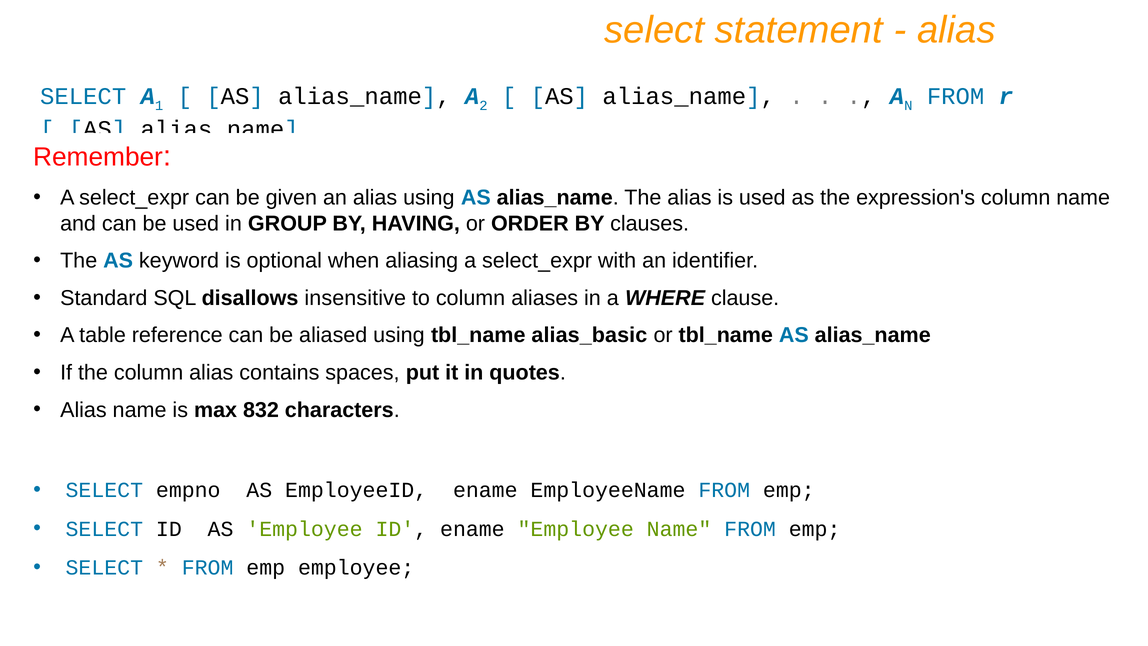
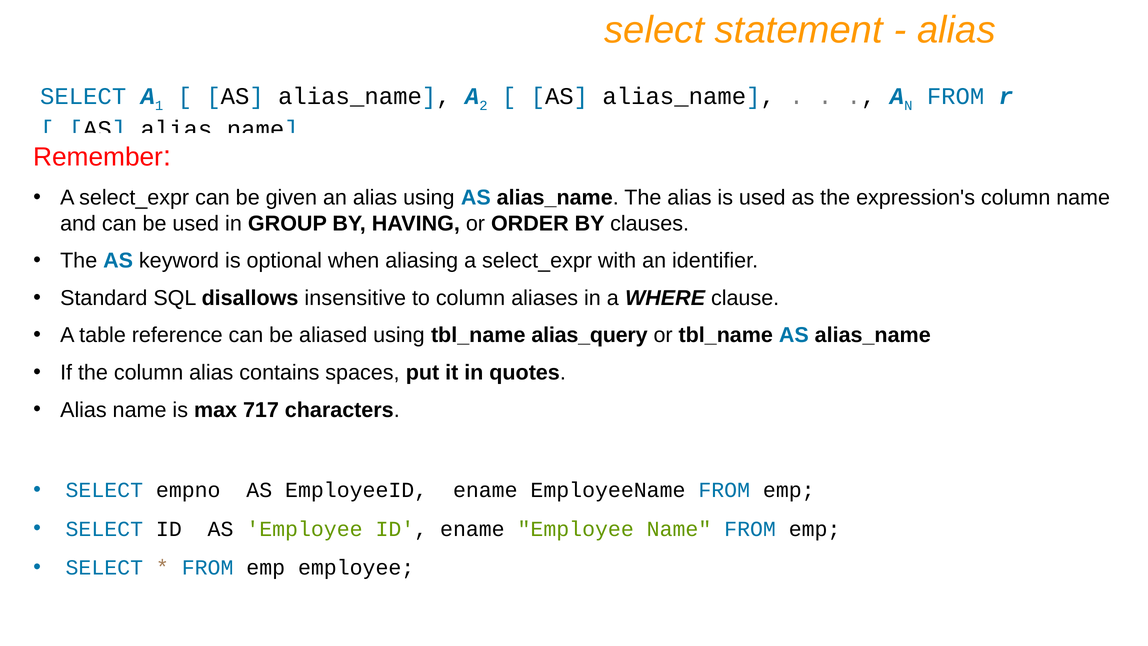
alias_basic: alias_basic -> alias_query
832: 832 -> 717
